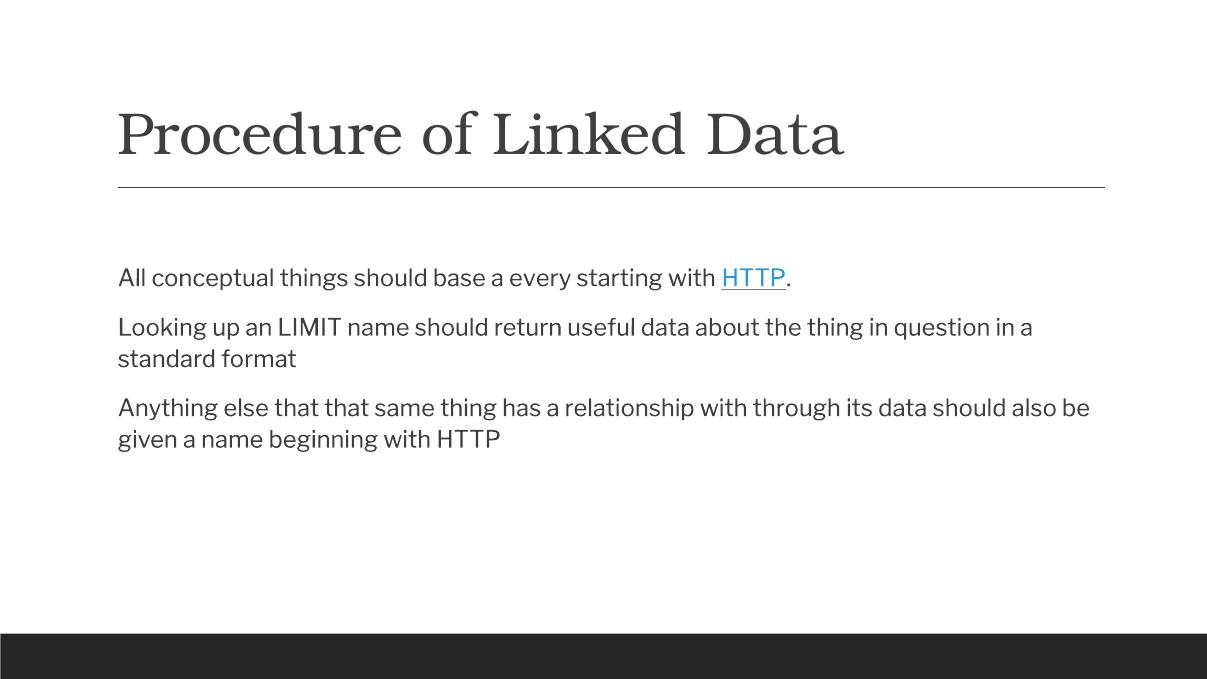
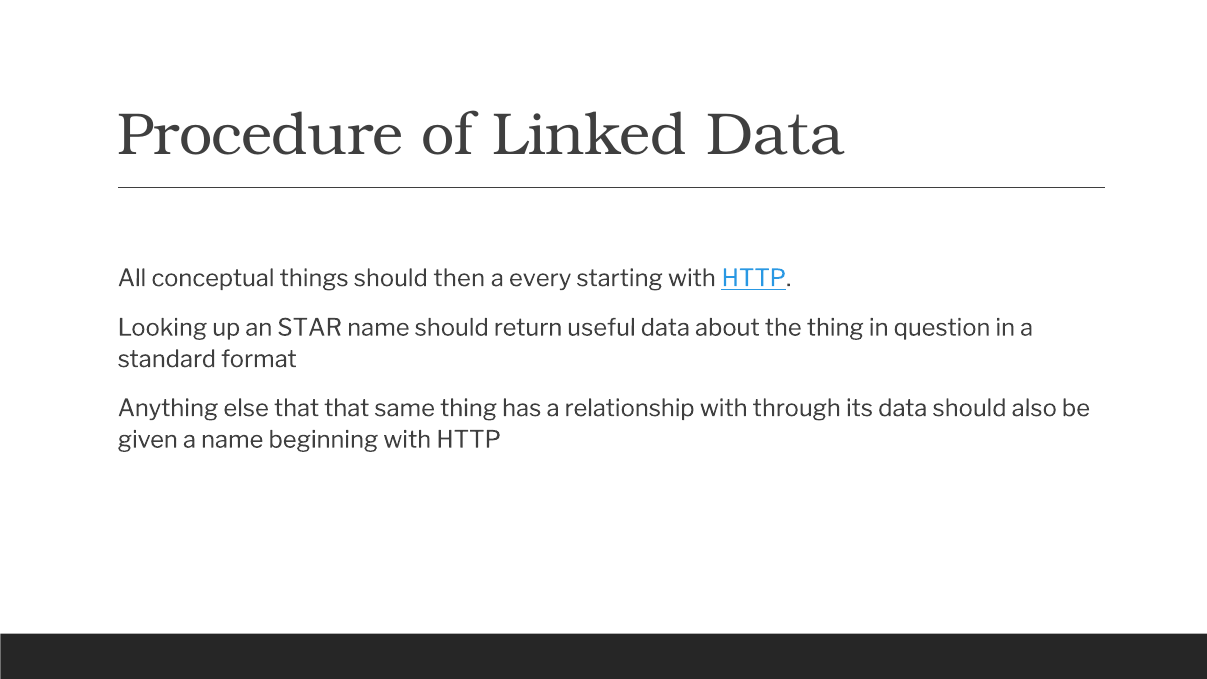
base: base -> then
LIMIT: LIMIT -> STAR
